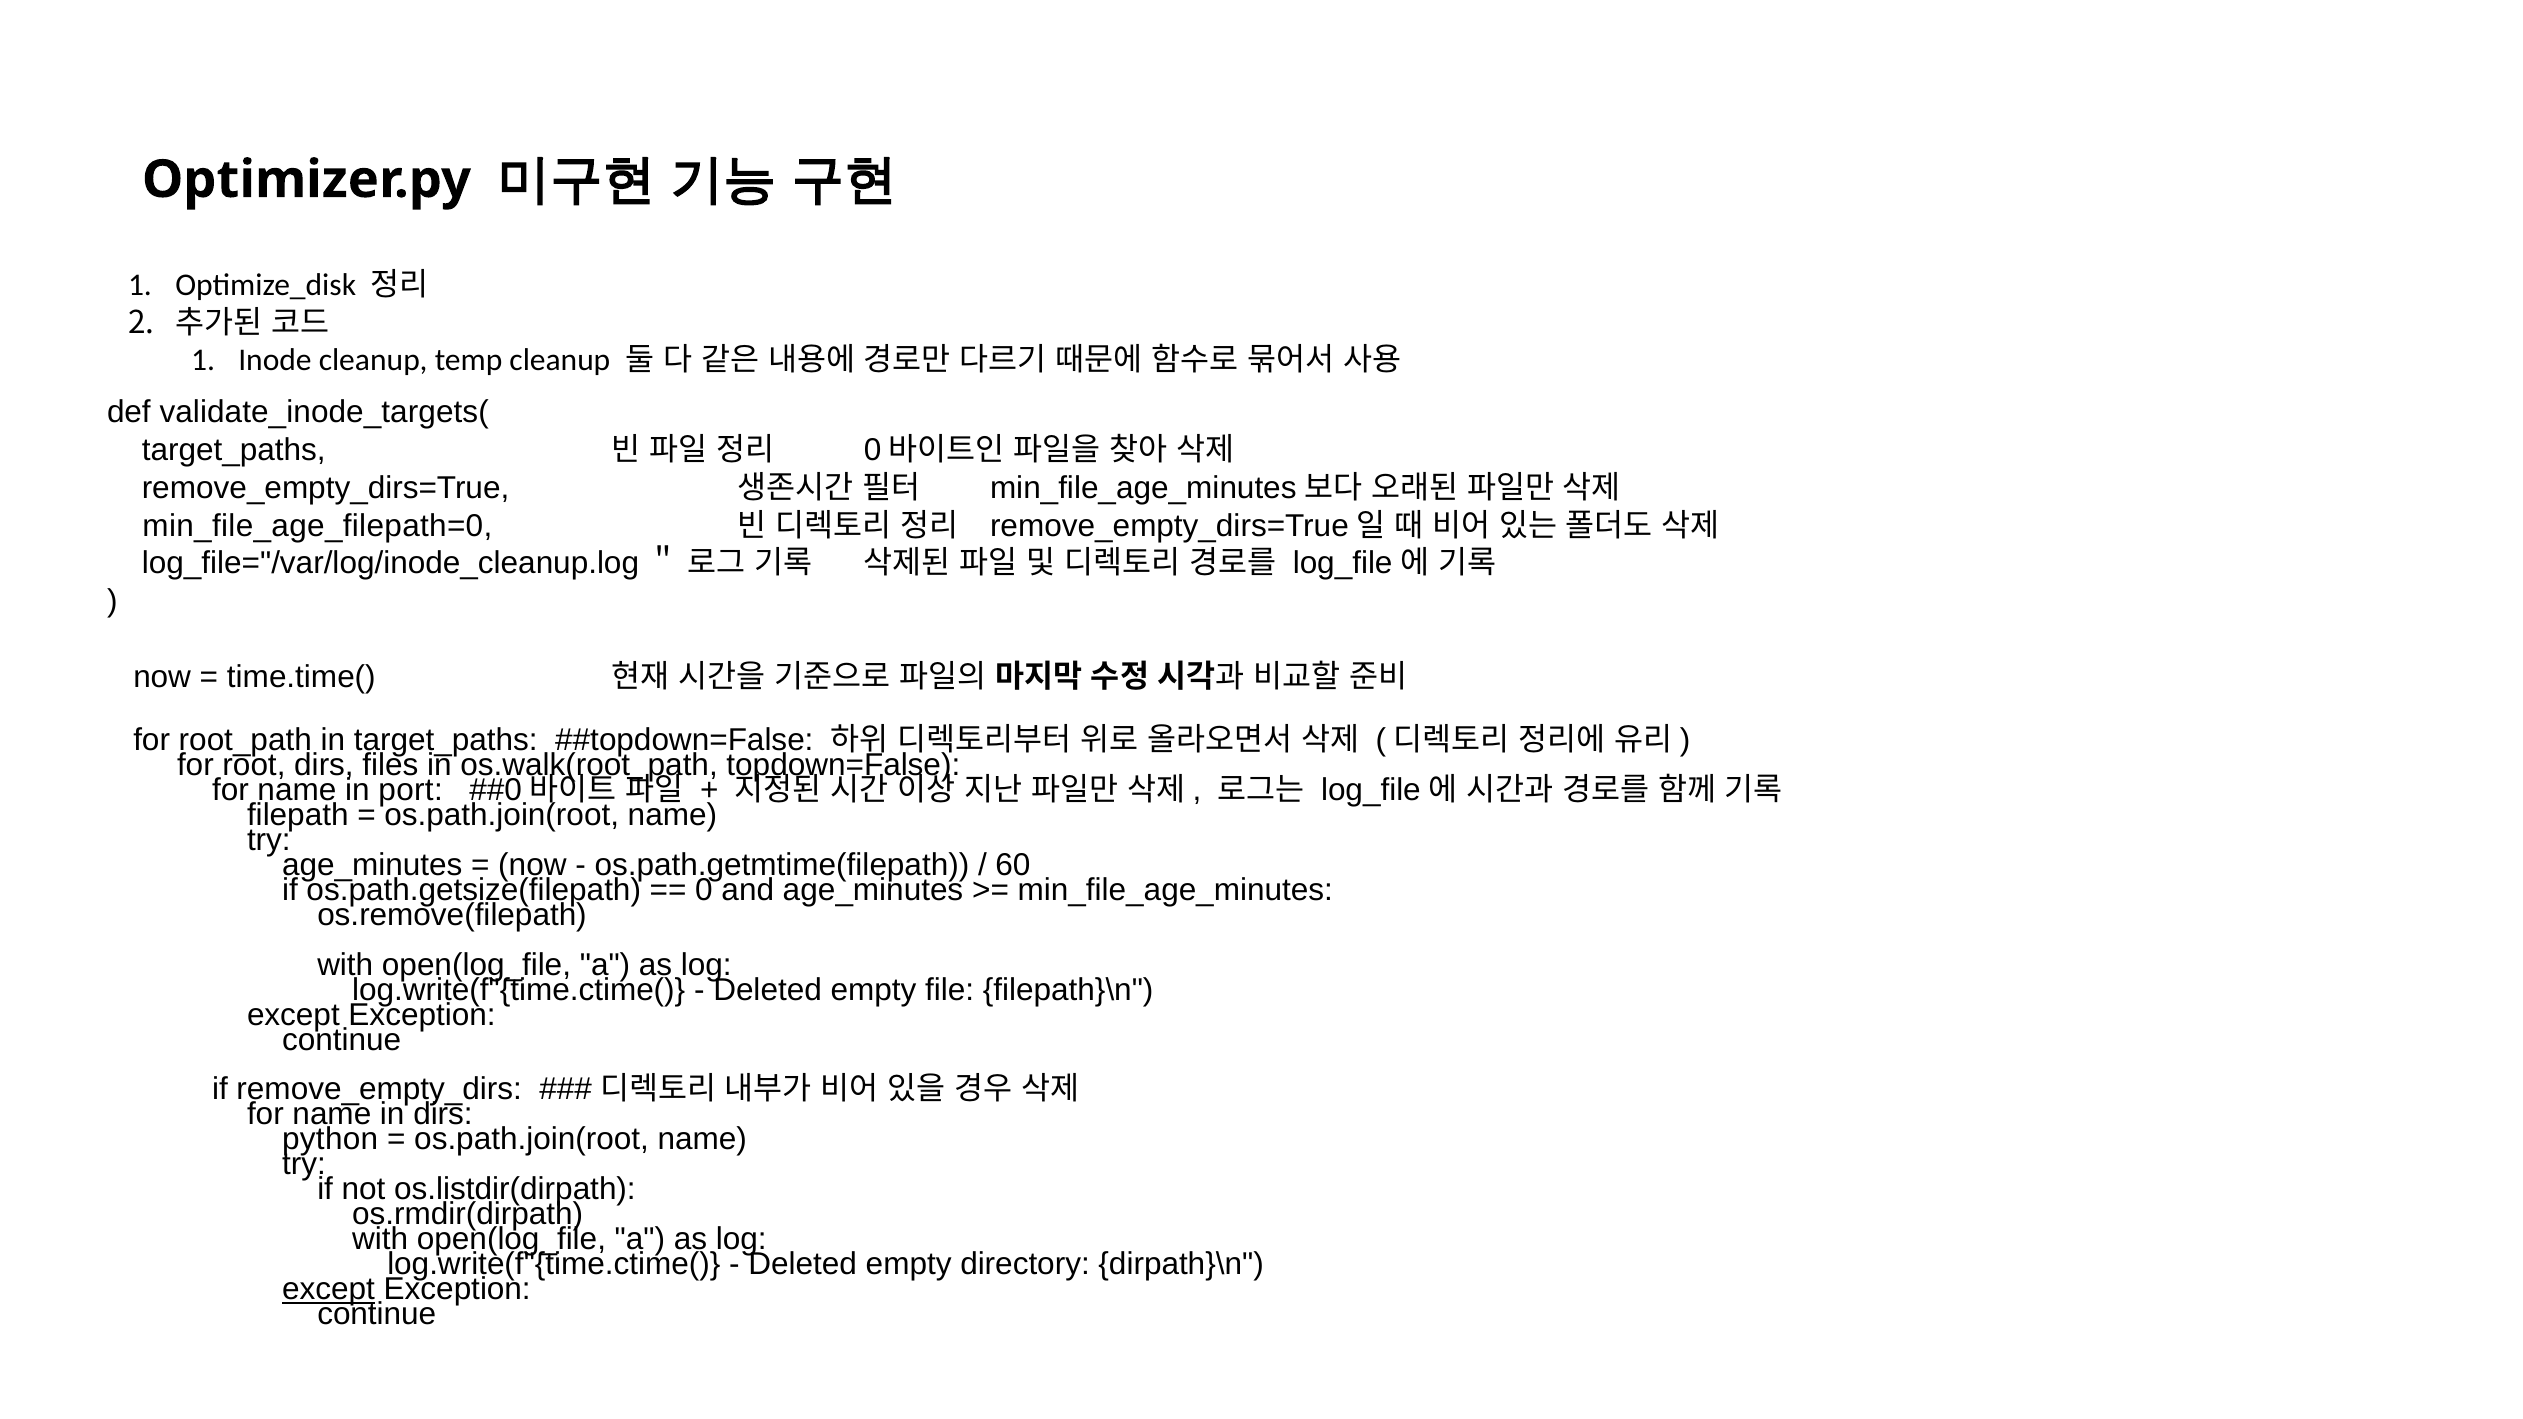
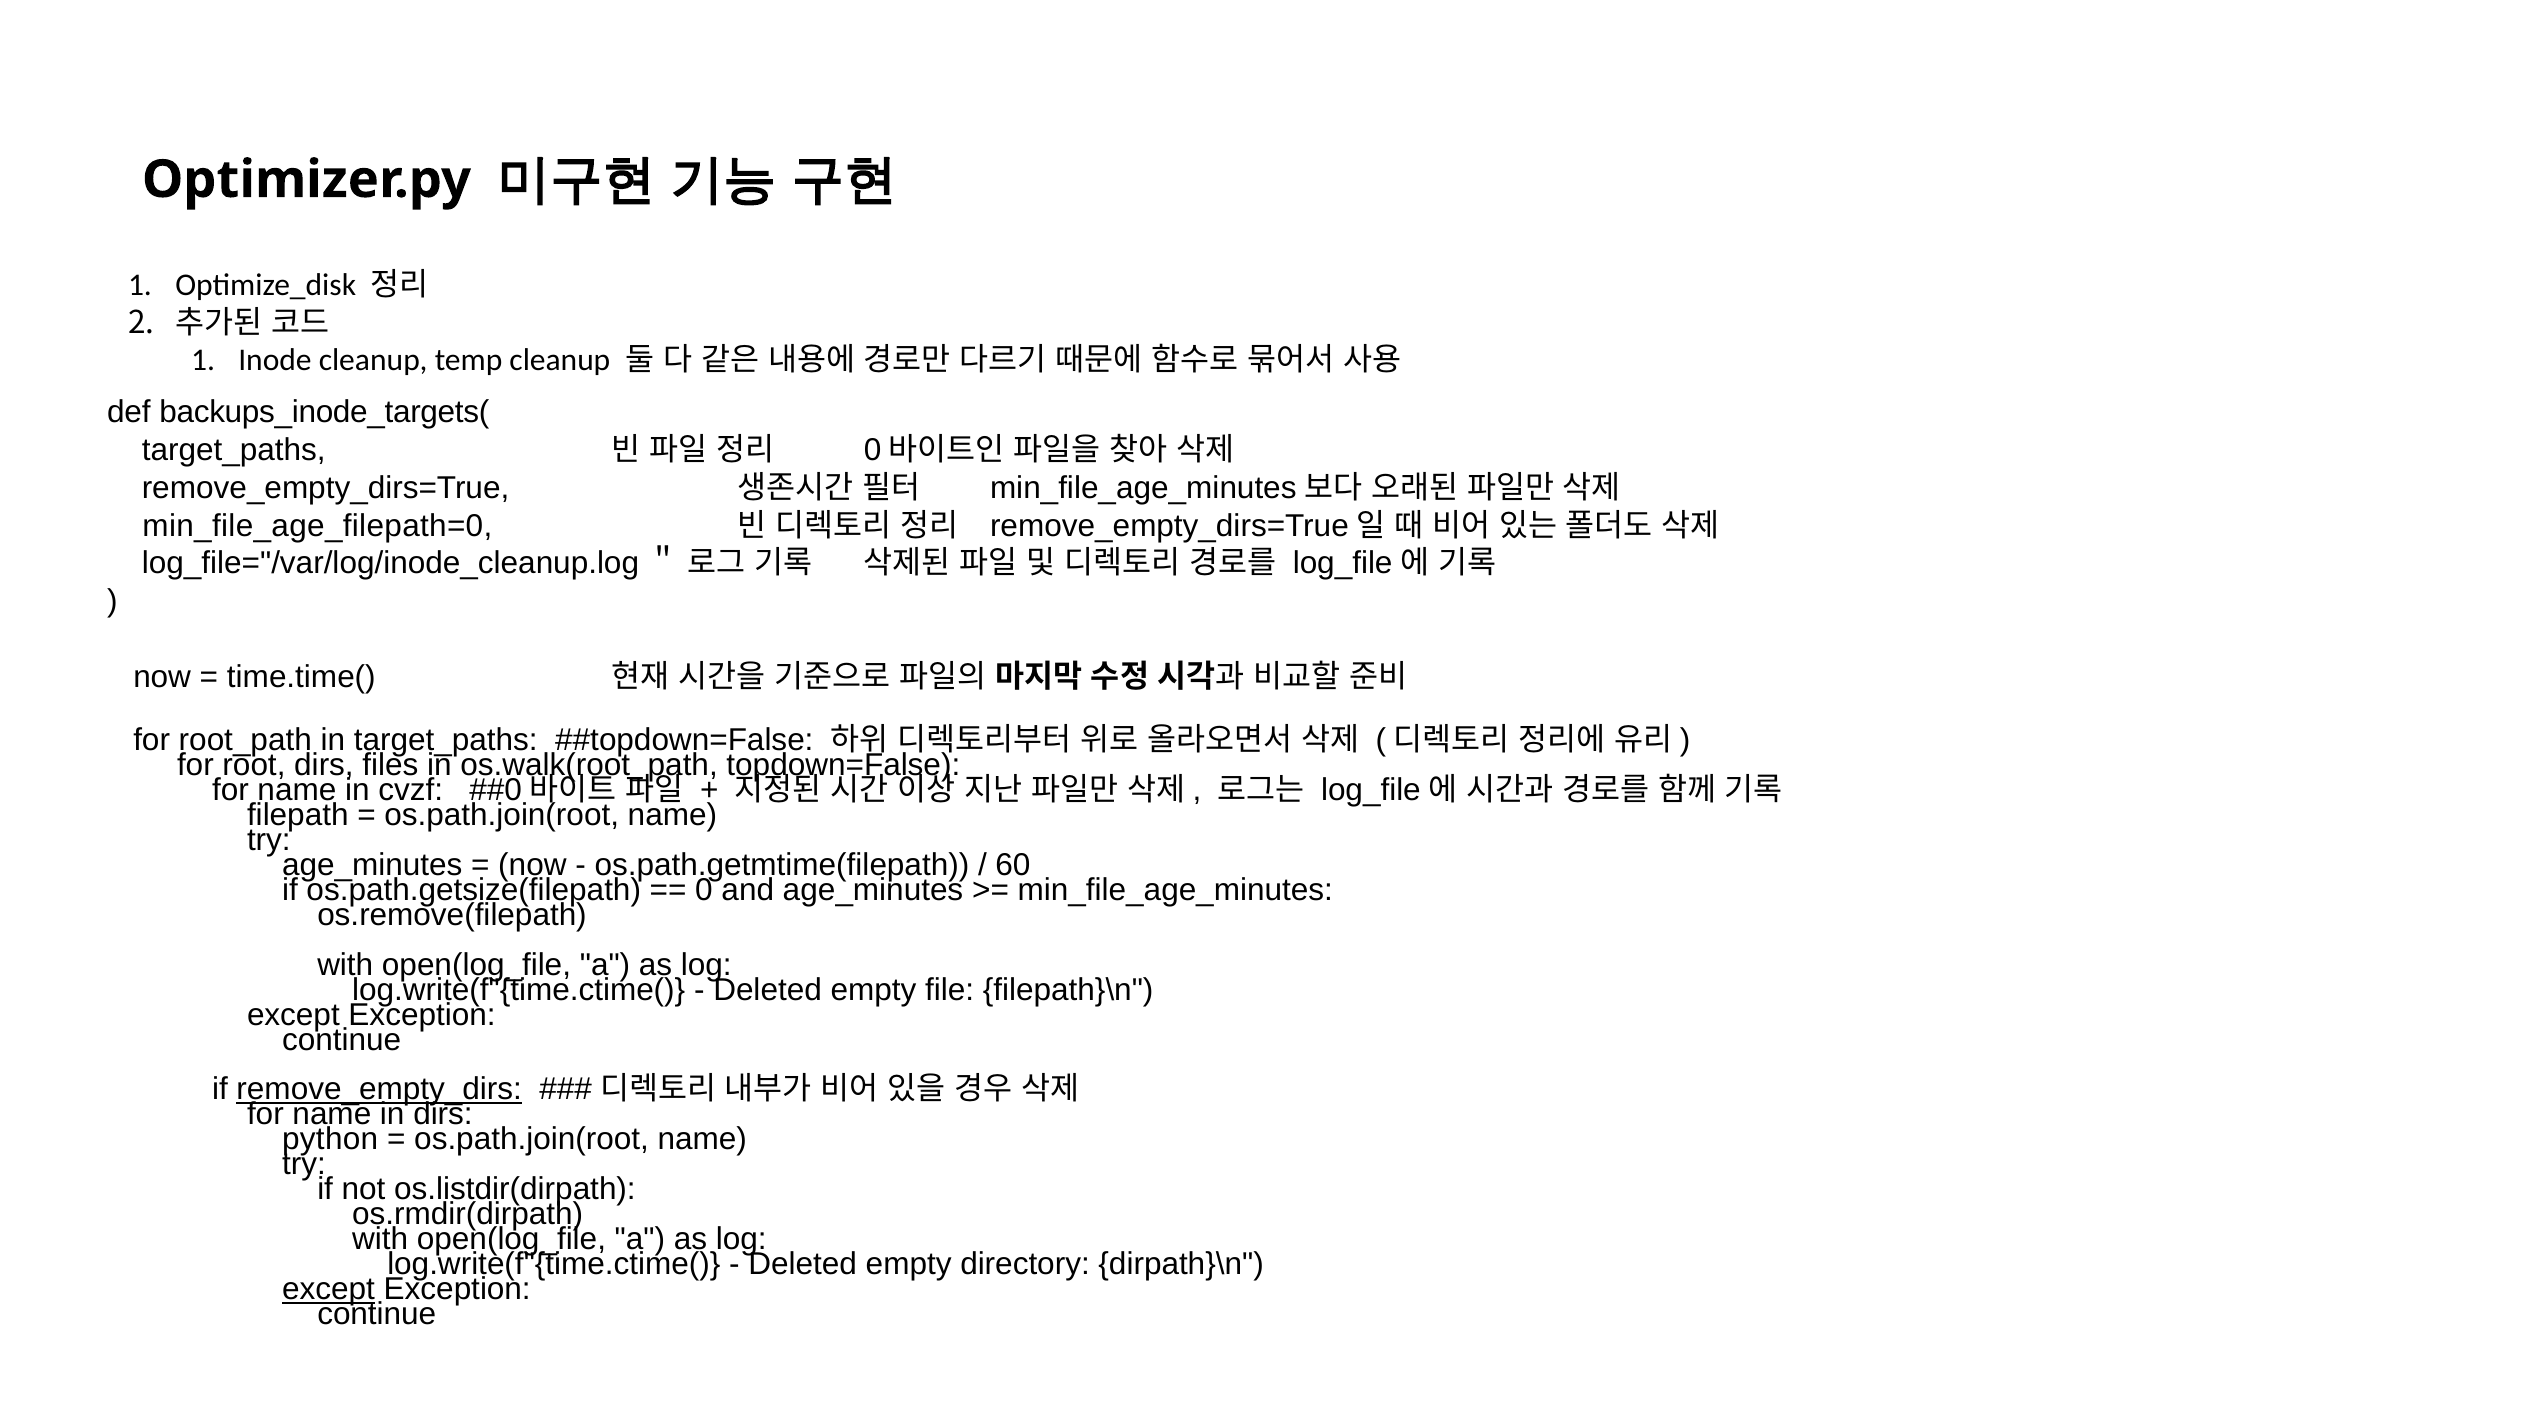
validate_inode_targets(: validate_inode_targets( -> backups_inode_targets(
port: port -> cvzf
remove_empty_dirs underline: none -> present
